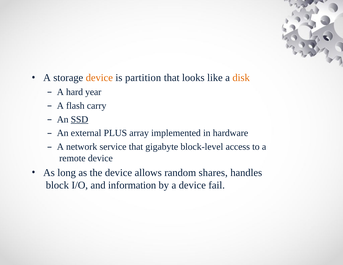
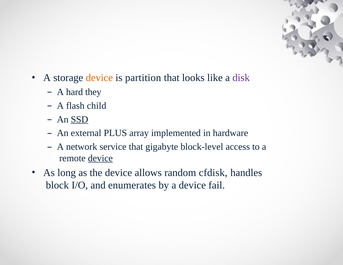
disk colour: orange -> purple
year: year -> they
carry: carry -> child
device at (100, 158) underline: none -> present
shares: shares -> cfdisk
information: information -> enumerates
